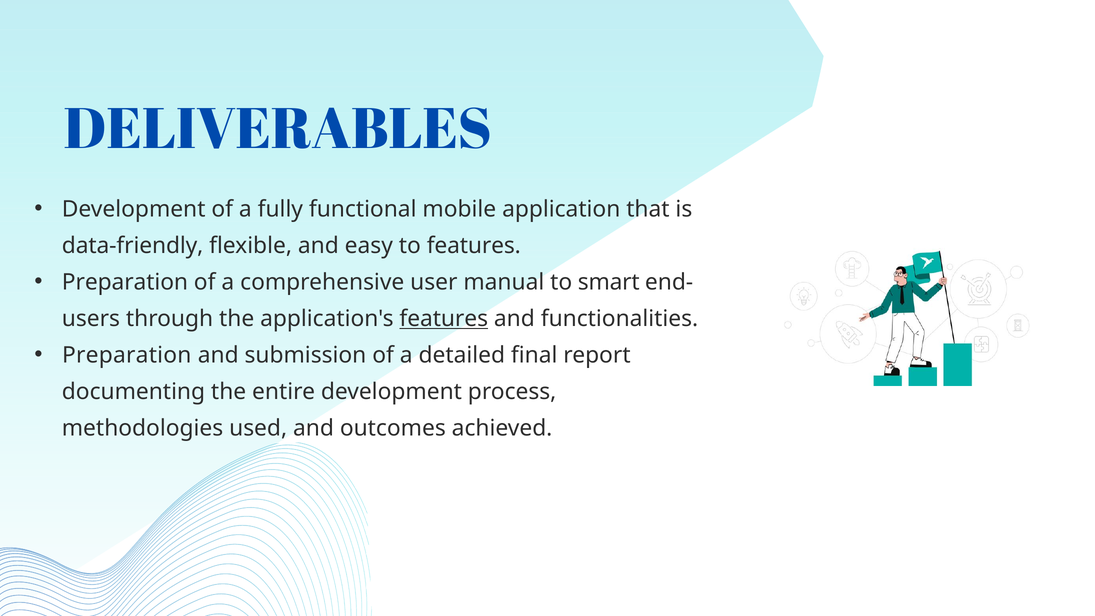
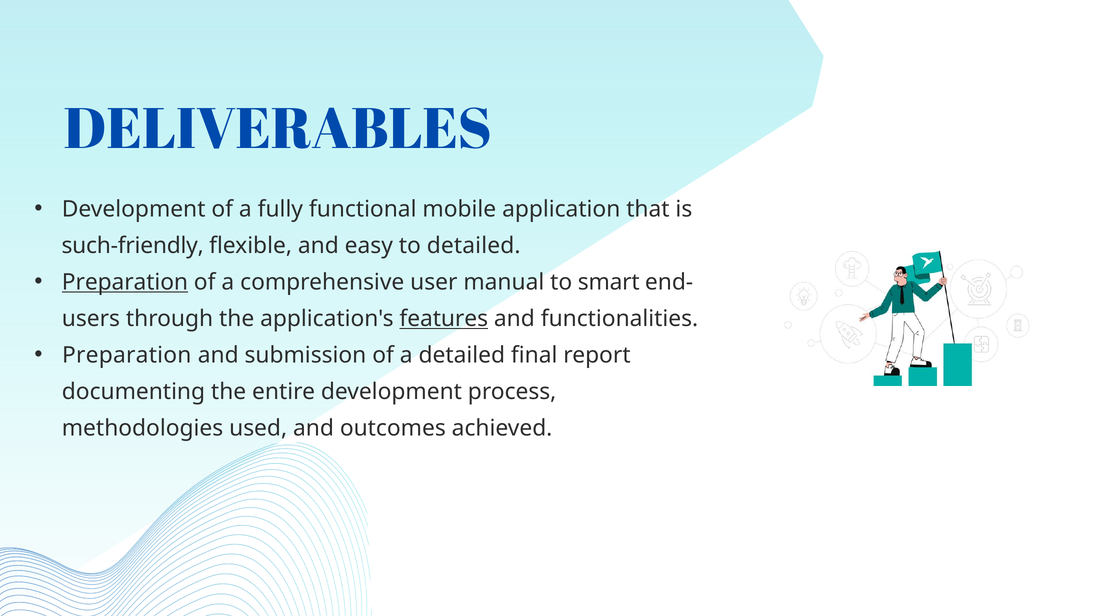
data-friendly: data-friendly -> such-friendly
to features: features -> detailed
Preparation at (125, 282) underline: none -> present
